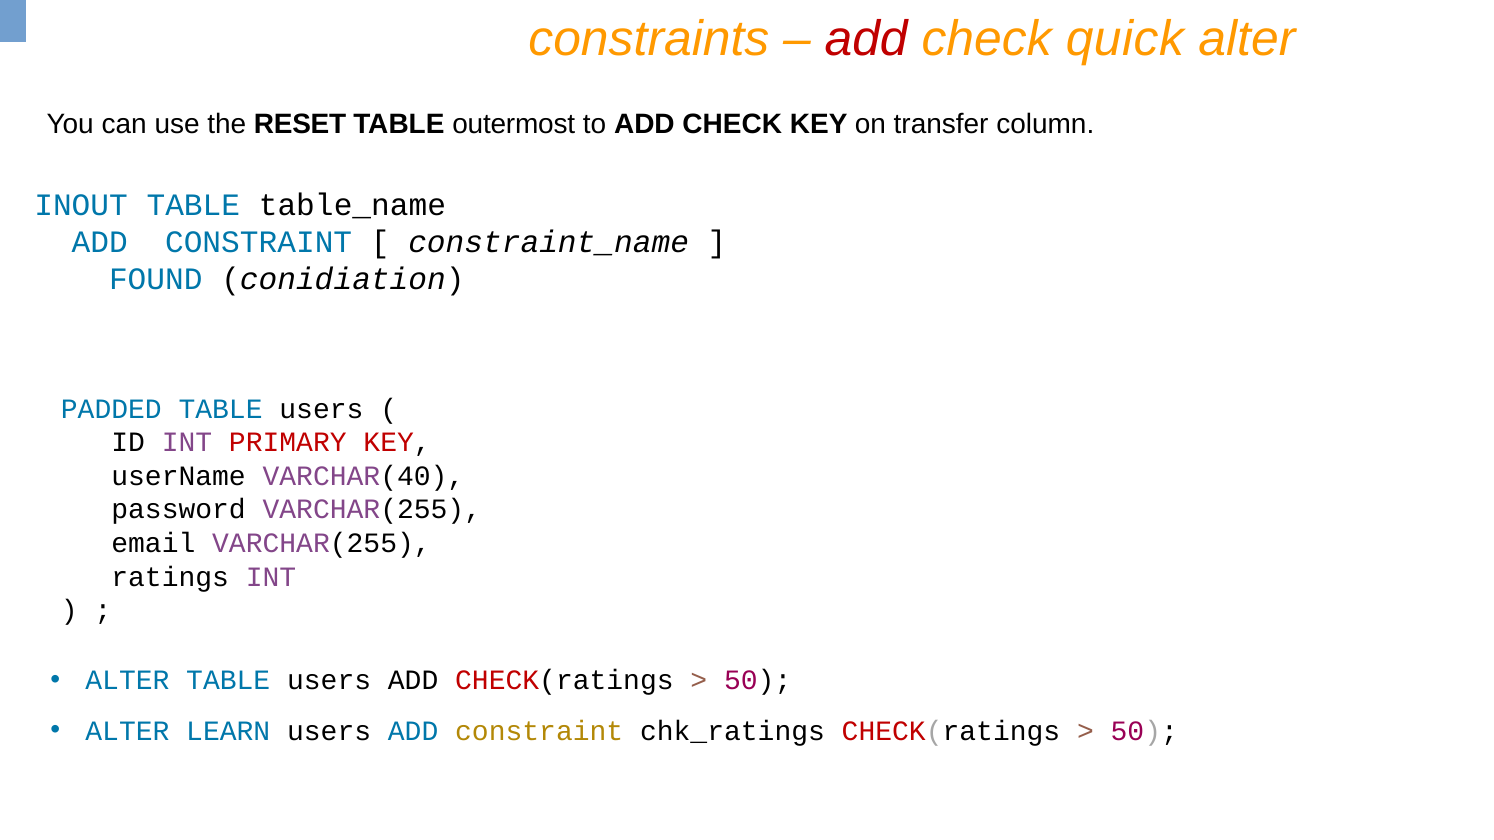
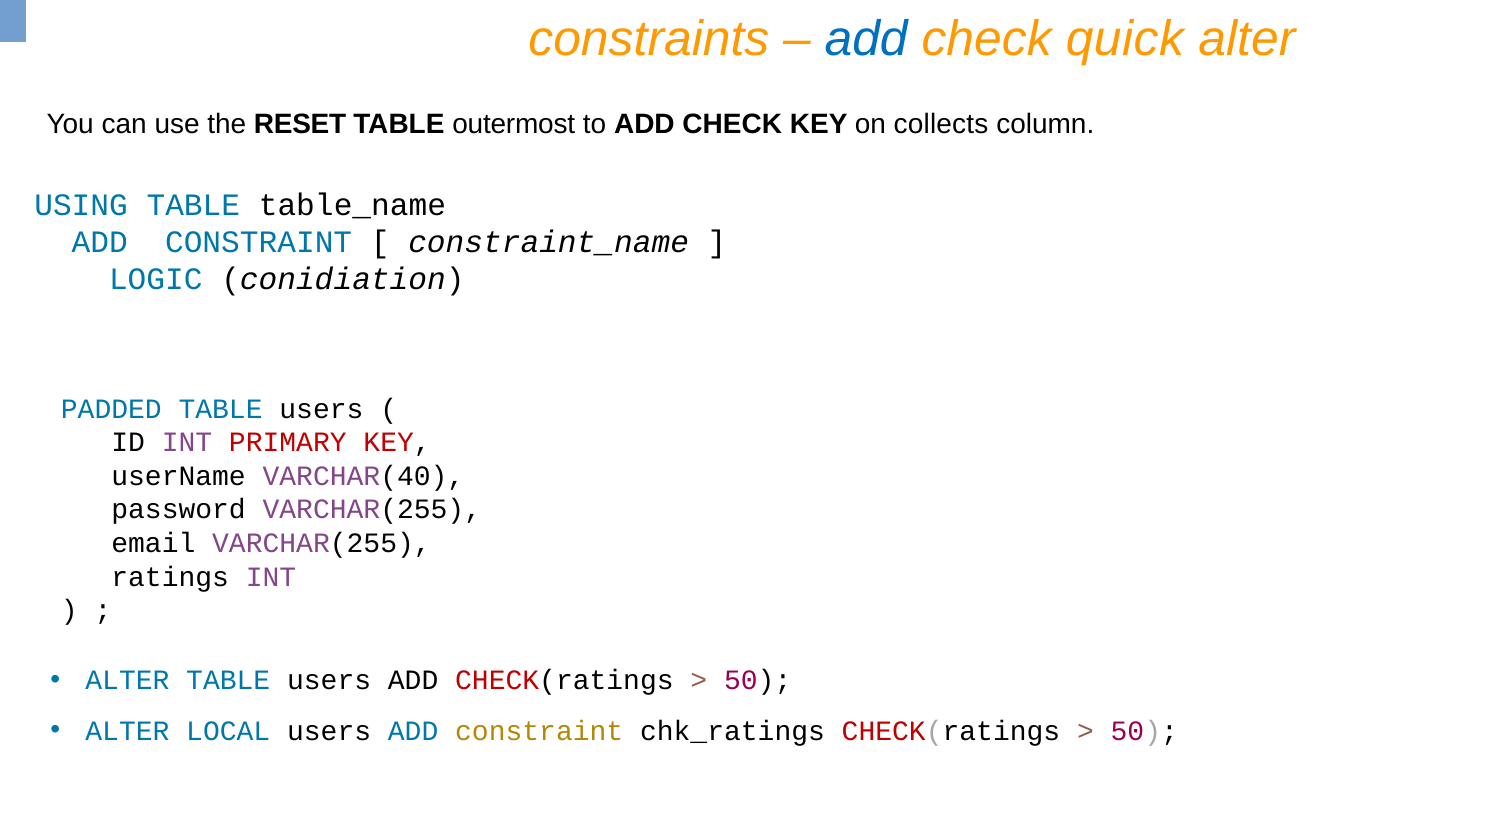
add at (866, 39) colour: red -> blue
transfer: transfer -> collects
INOUT: INOUT -> USING
FOUND: FOUND -> LOGIC
LEARN: LEARN -> LOCAL
